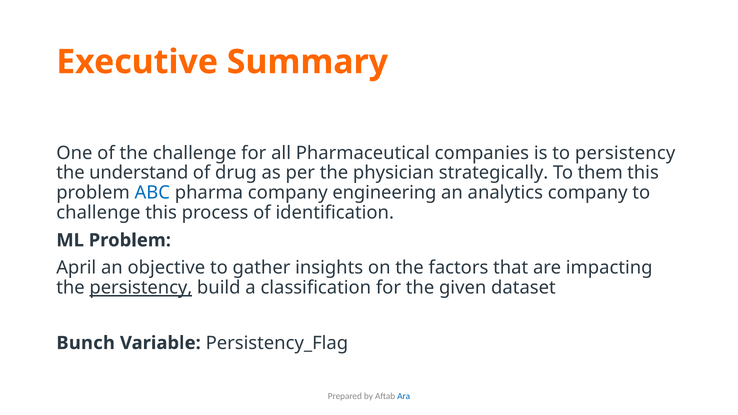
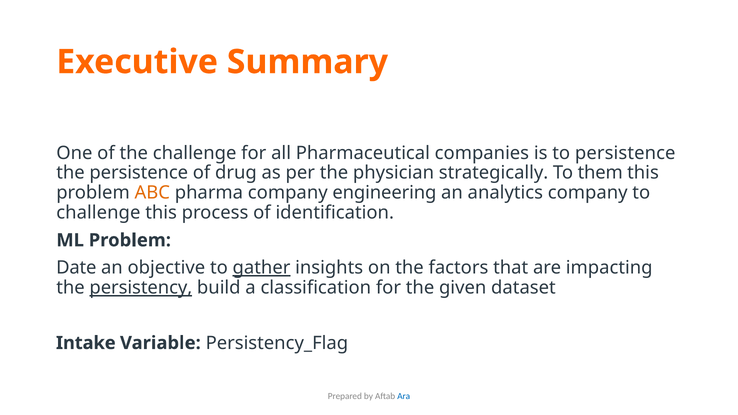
to persistency: persistency -> persistence
the understand: understand -> persistence
ABC colour: blue -> orange
April: April -> Date
gather underline: none -> present
Bunch: Bunch -> Intake
